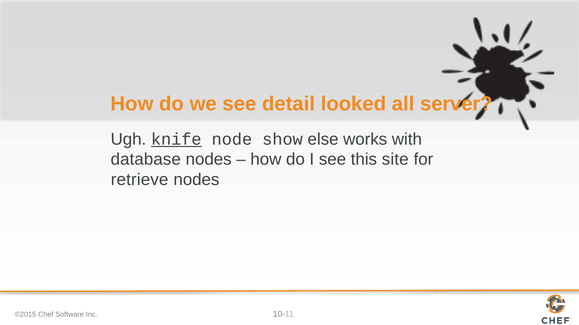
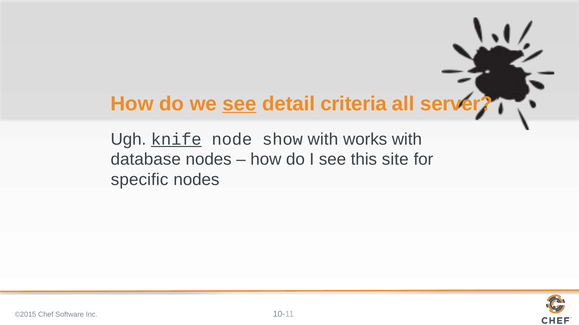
see at (239, 104) underline: none -> present
looked: looked -> criteria
show else: else -> with
retrieve: retrieve -> specific
